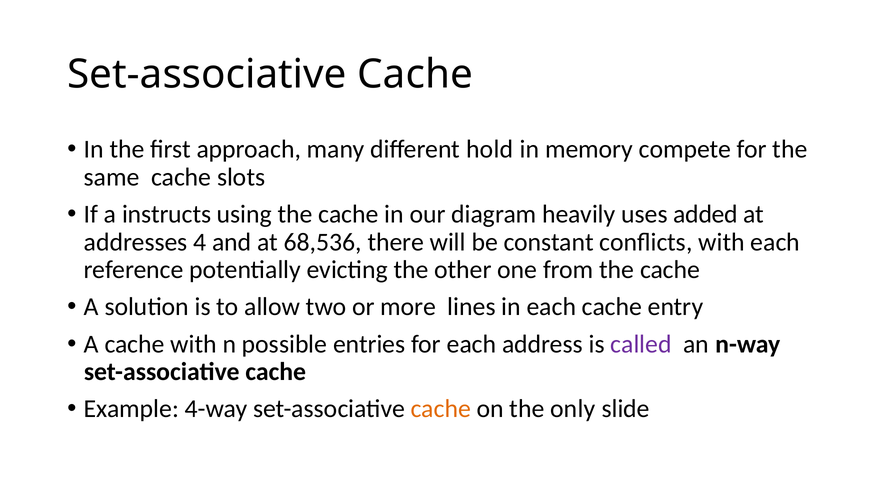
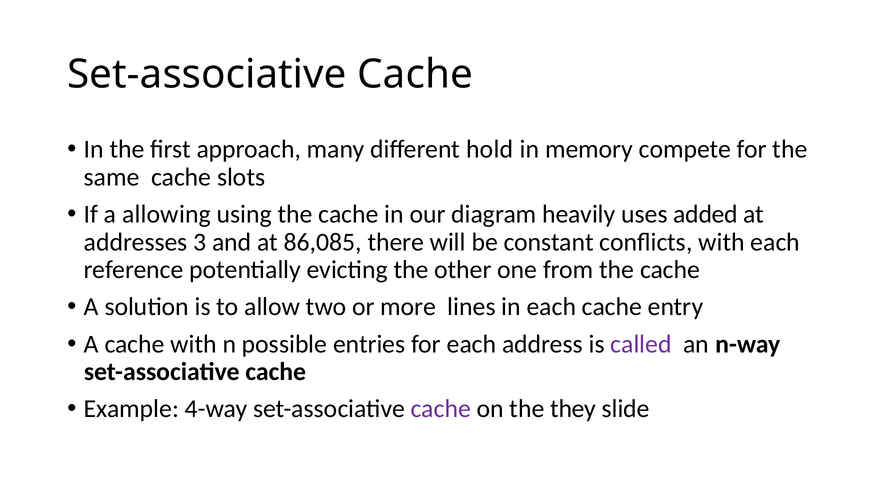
instructs: instructs -> allowing
4: 4 -> 3
68,536: 68,536 -> 86,085
cache at (441, 409) colour: orange -> purple
only: only -> they
